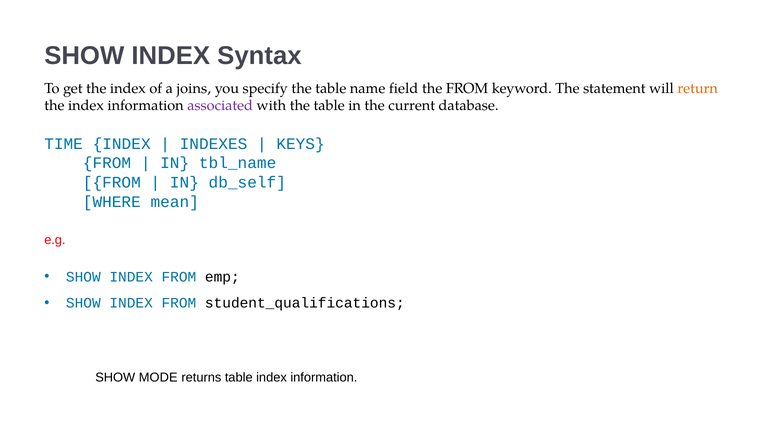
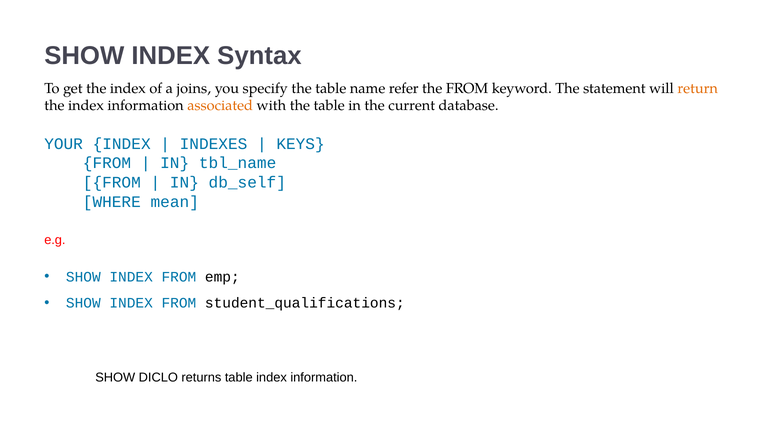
field: field -> refer
associated colour: purple -> orange
TIME: TIME -> YOUR
MODE: MODE -> DICLO
